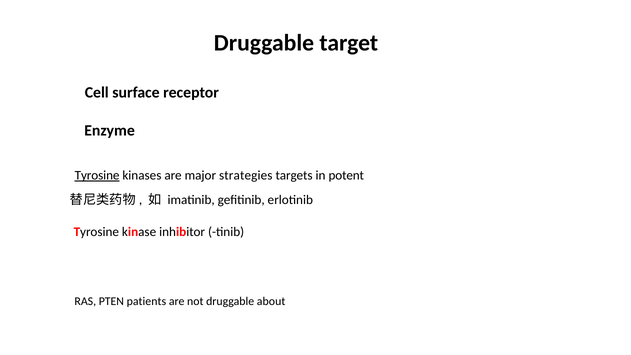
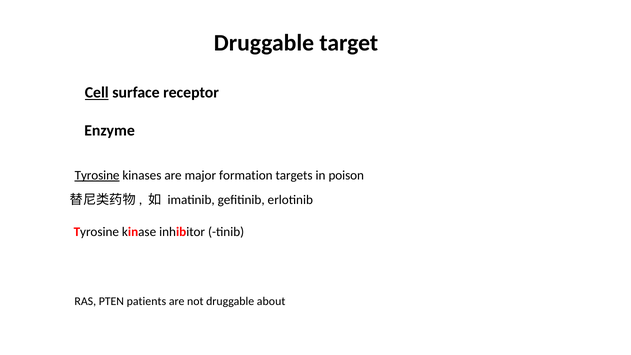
Cell underline: none -> present
strategies: strategies -> formation
potent: potent -> poison
